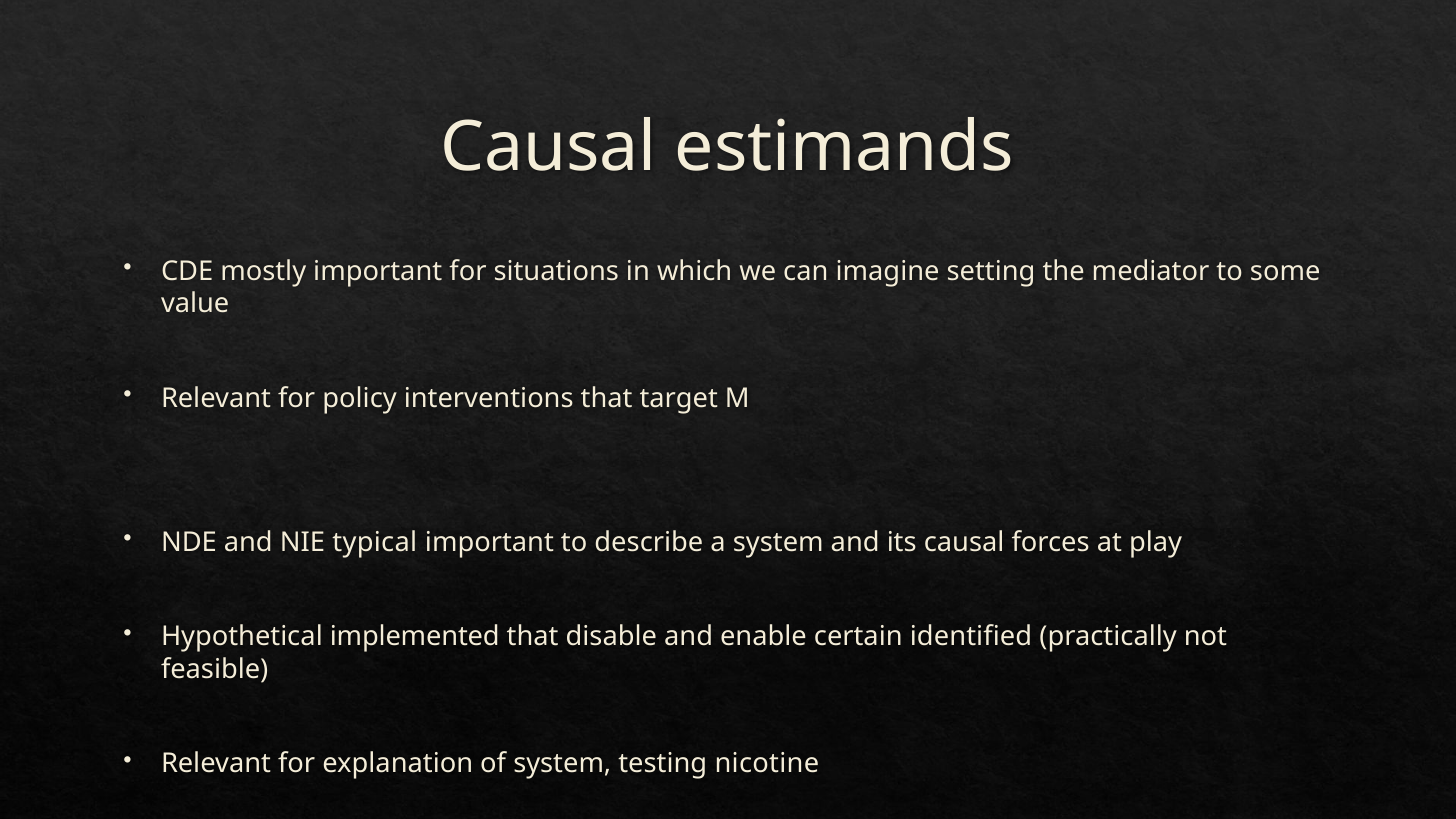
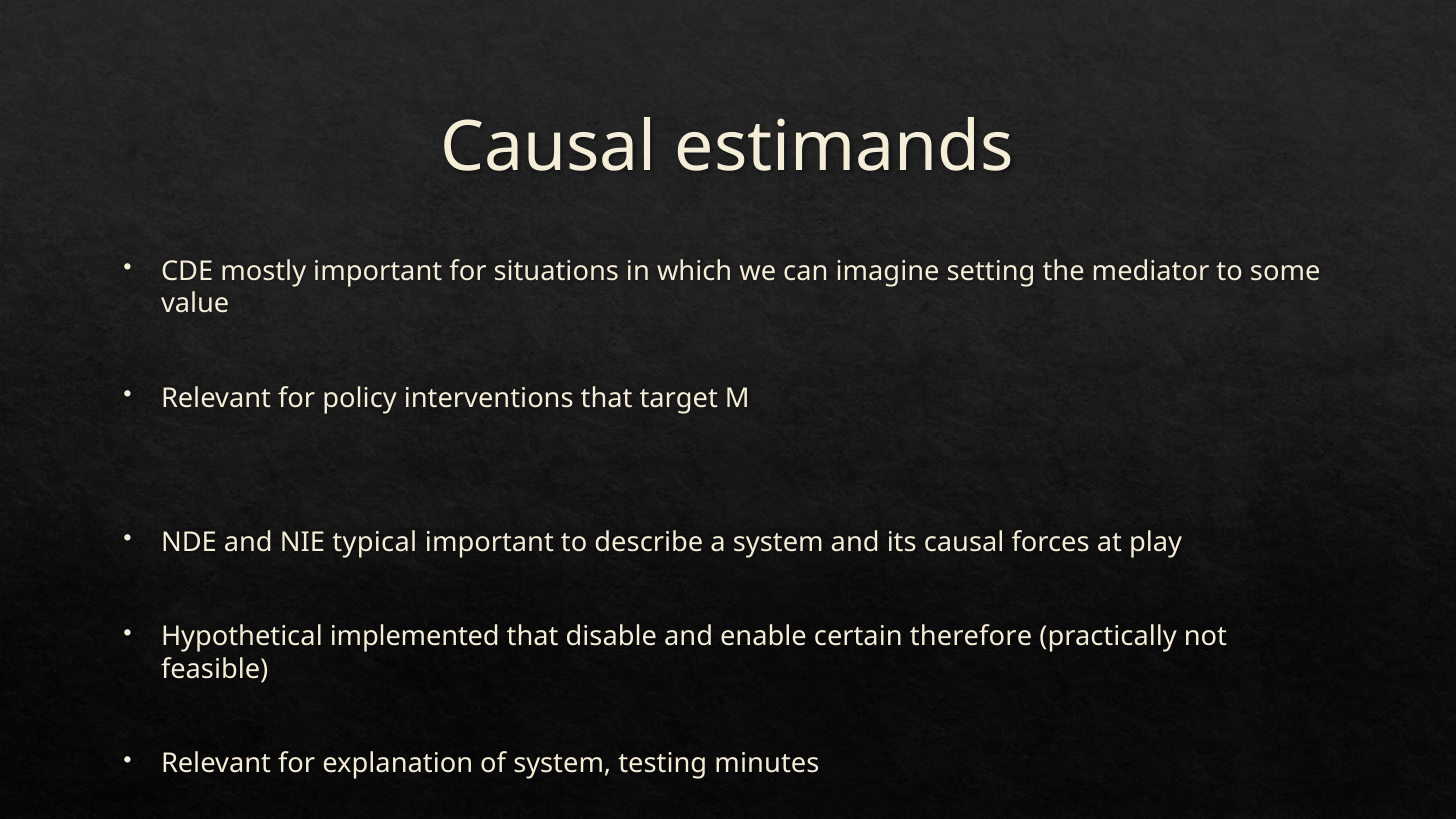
identified: identified -> therefore
nicotine: nicotine -> minutes
